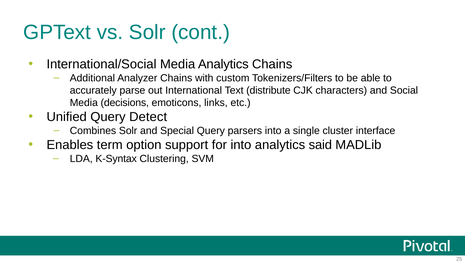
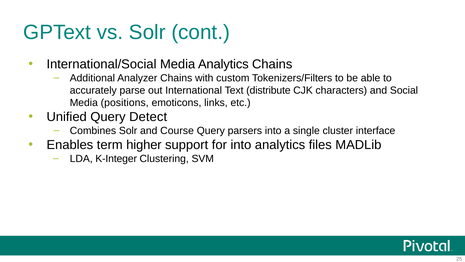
decisions: decisions -> positions
Special: Special -> Course
option: option -> higher
said: said -> files
K-Syntax: K-Syntax -> K-Integer
